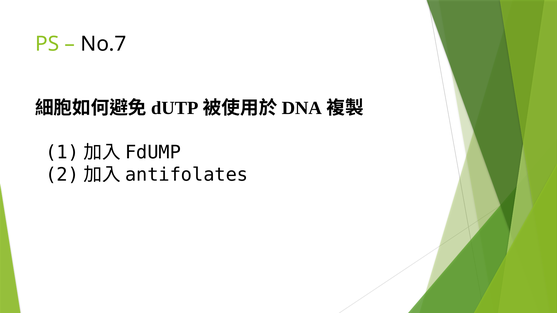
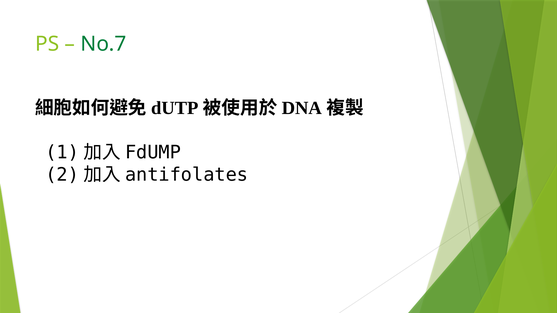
No.7 colour: black -> green
